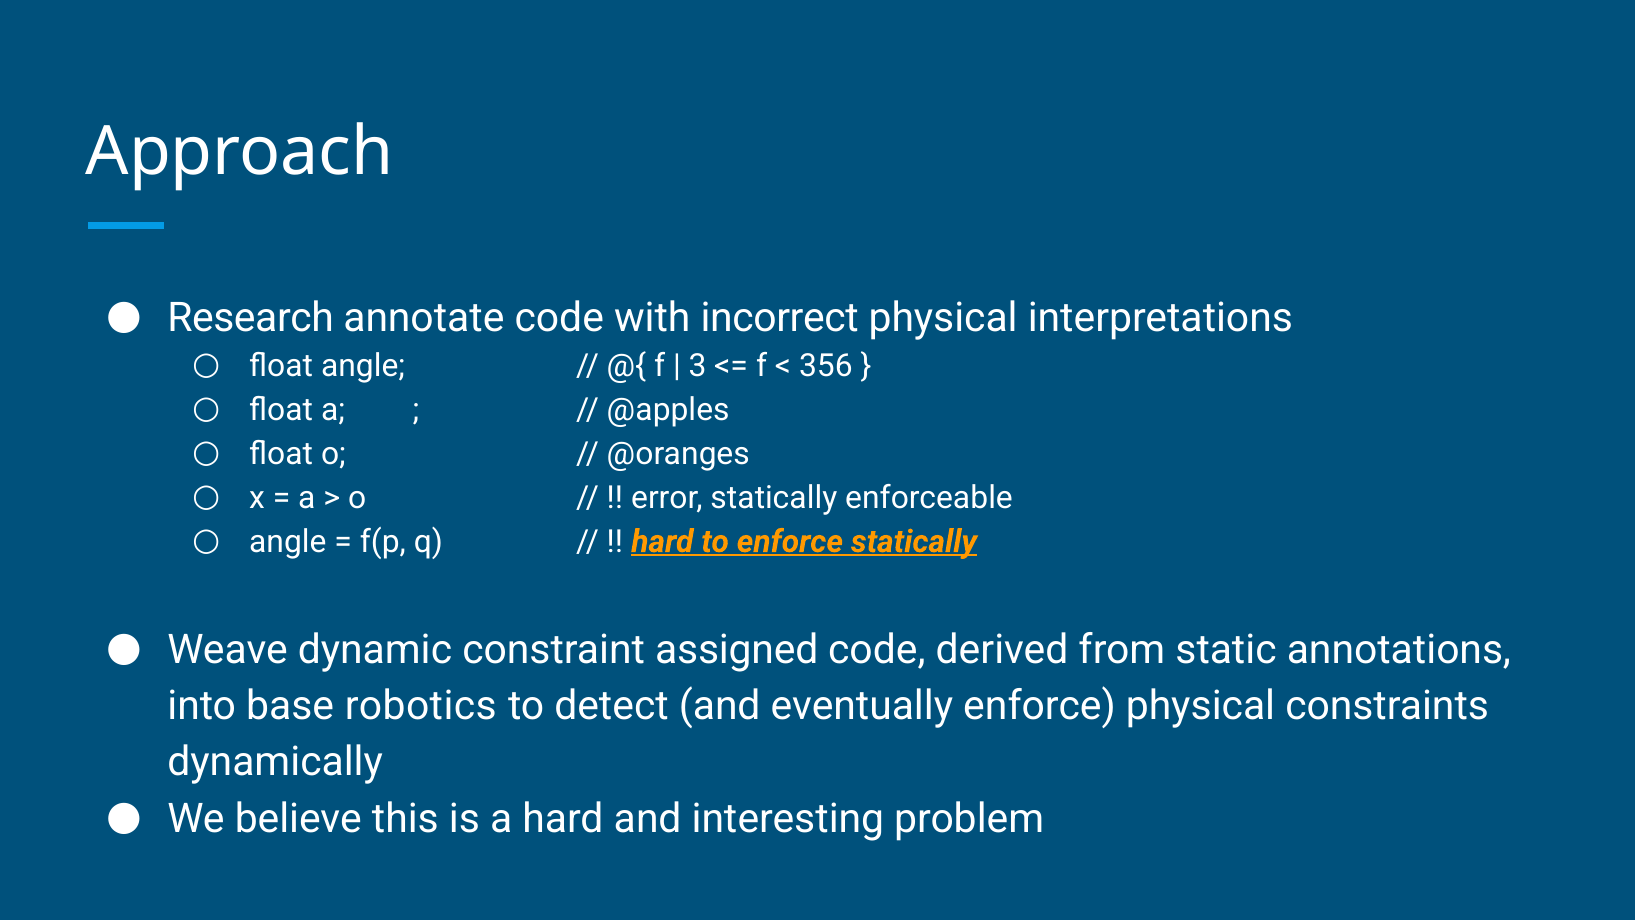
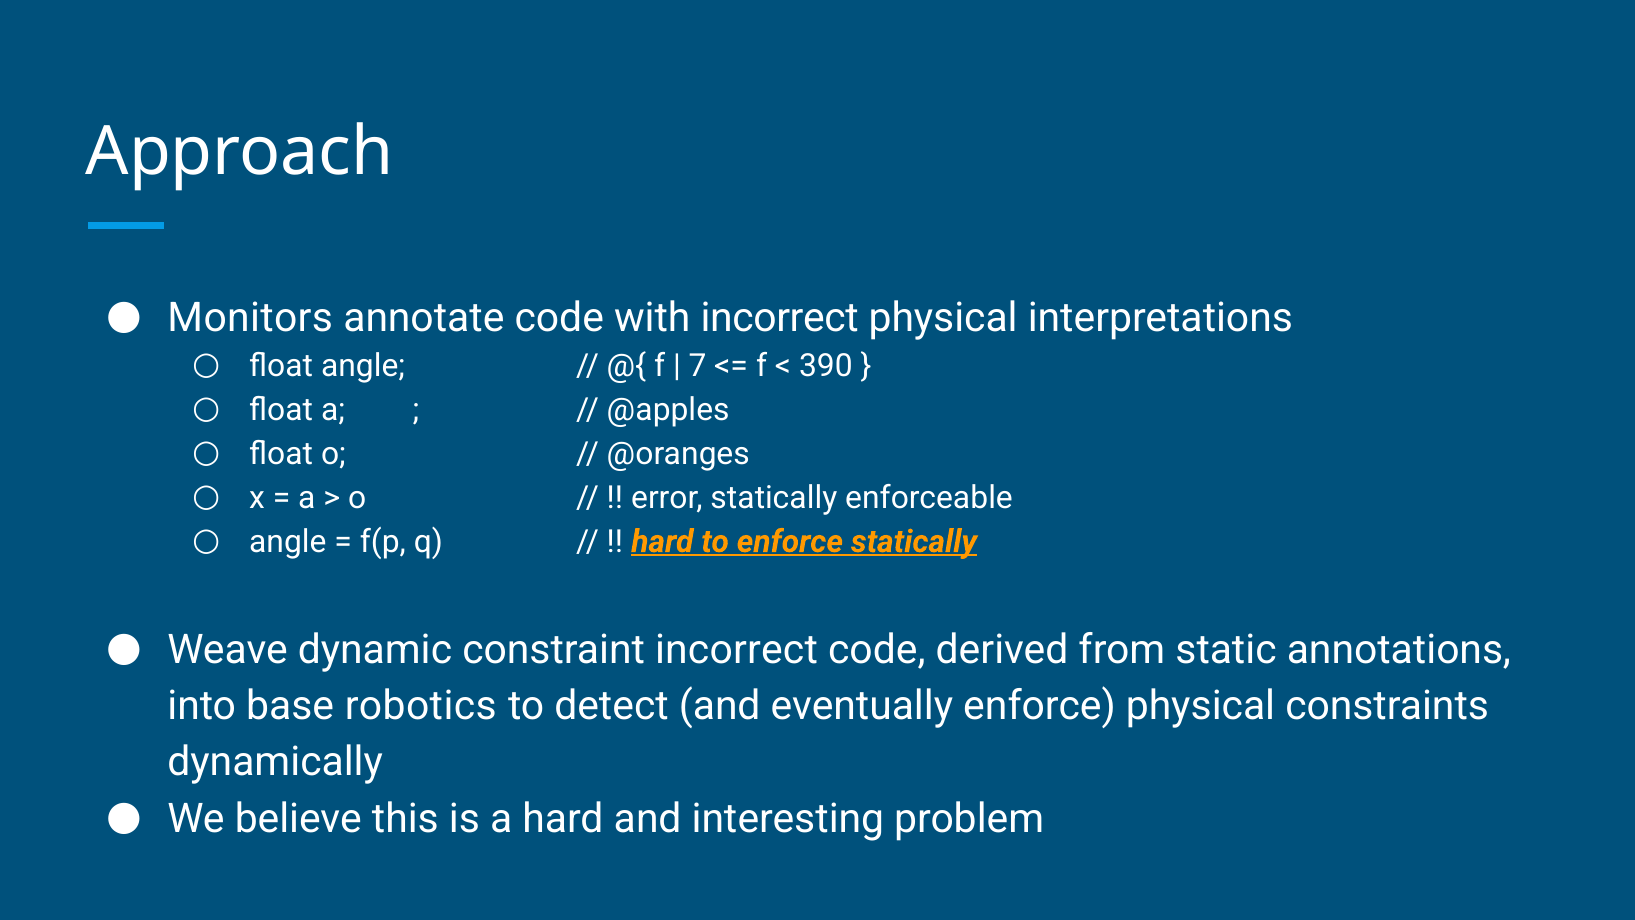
Research: Research -> Monitors
3: 3 -> 7
356: 356 -> 390
constraint assigned: assigned -> incorrect
